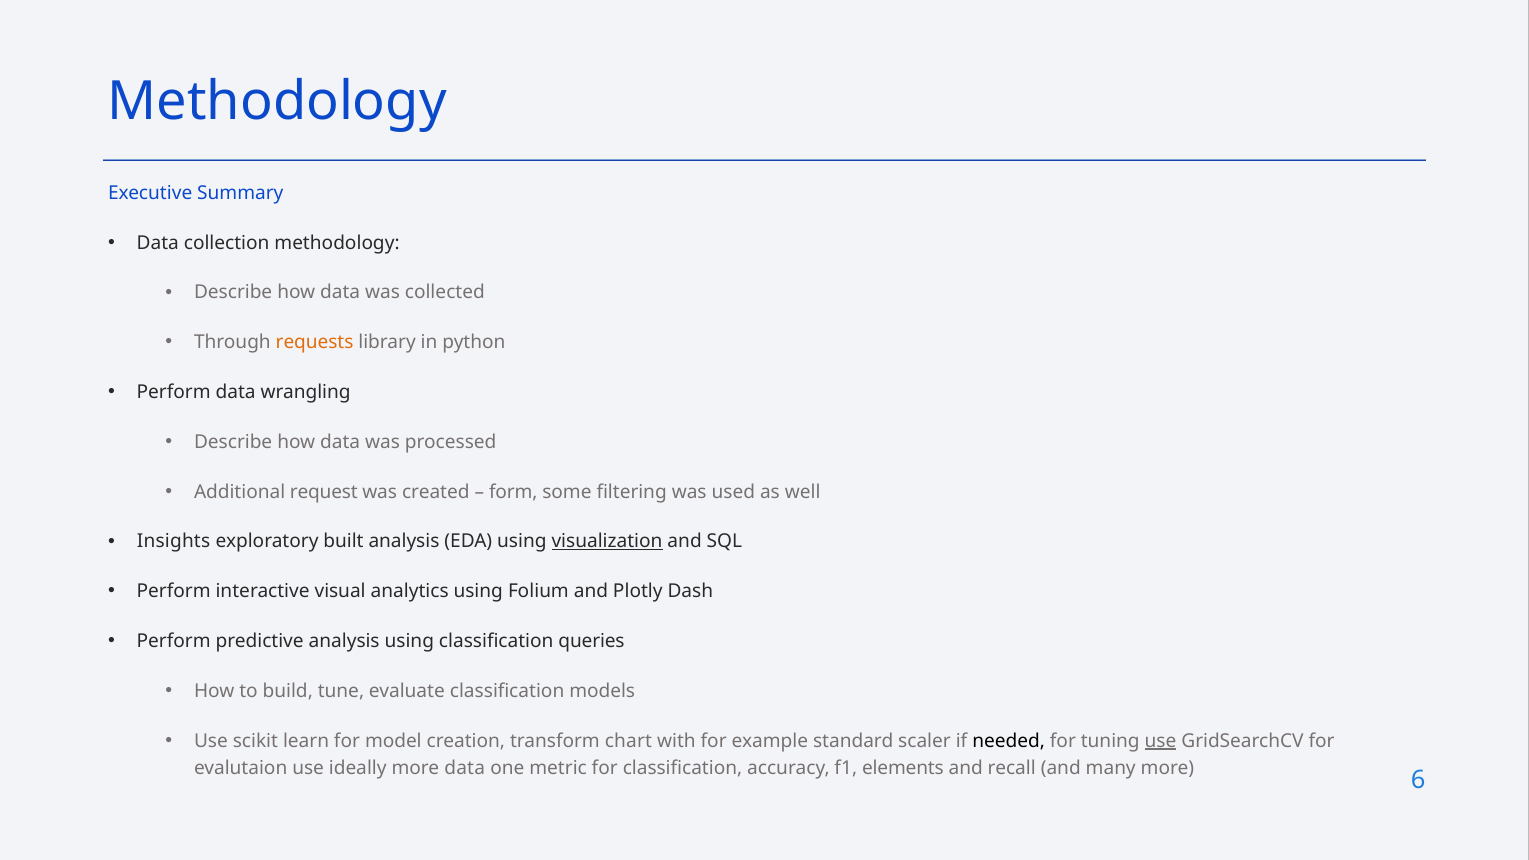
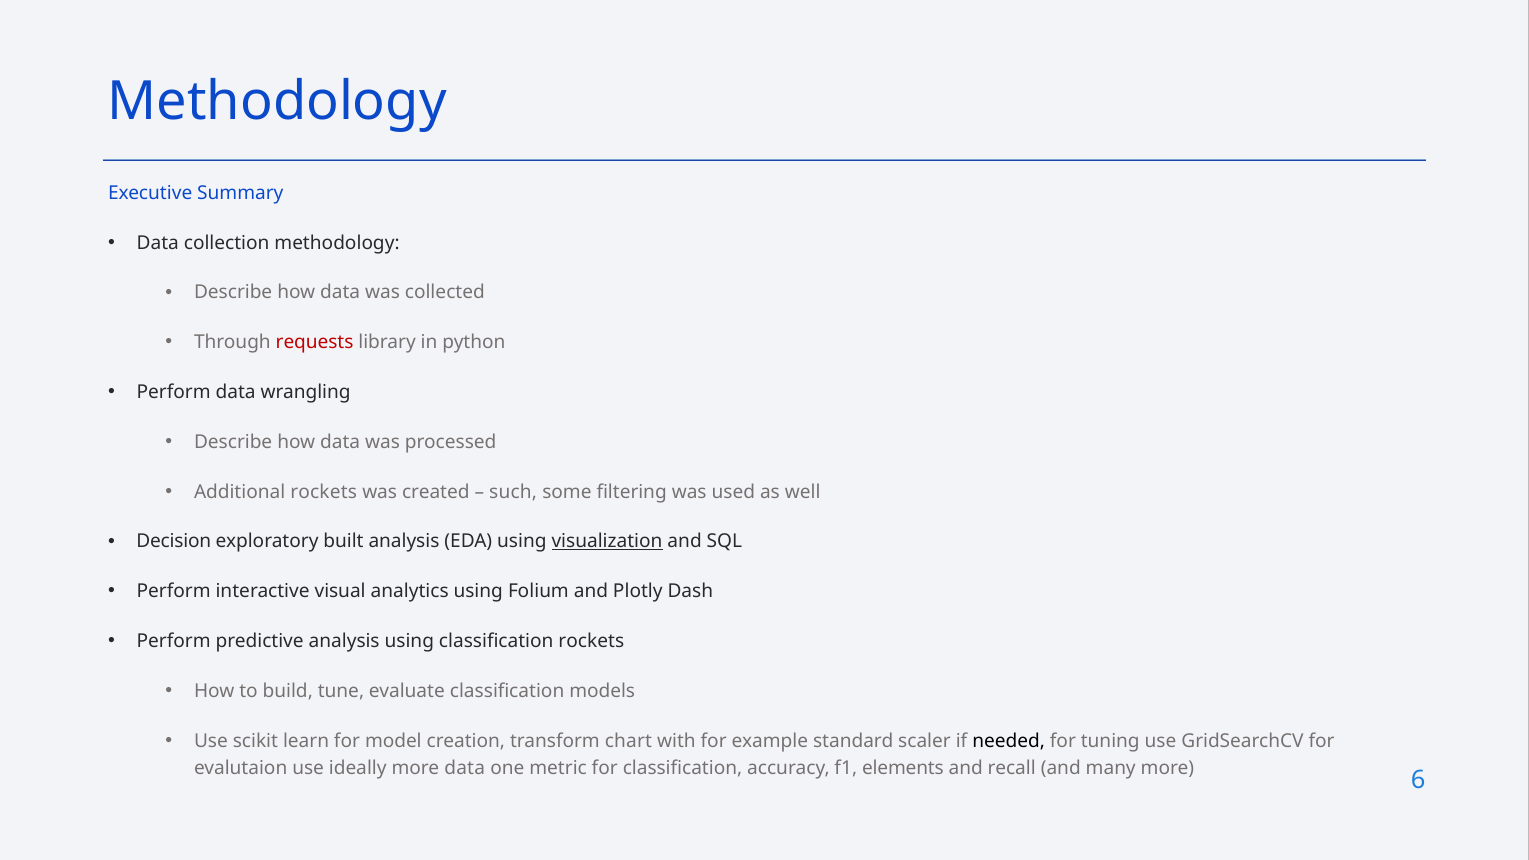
requests colour: orange -> red
Additional request: request -> rockets
form: form -> such
Insights: Insights -> Decision
classification queries: queries -> rockets
use at (1161, 741) underline: present -> none
